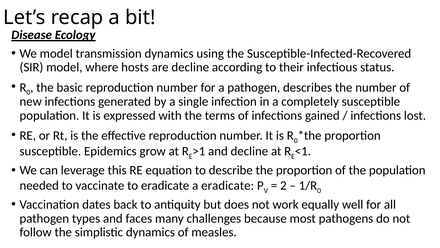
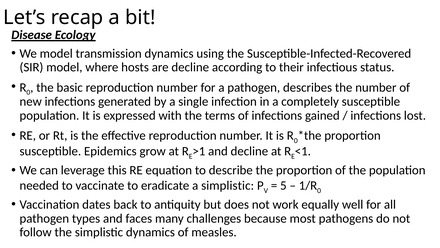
a eradicate: eradicate -> simplistic
2: 2 -> 5
